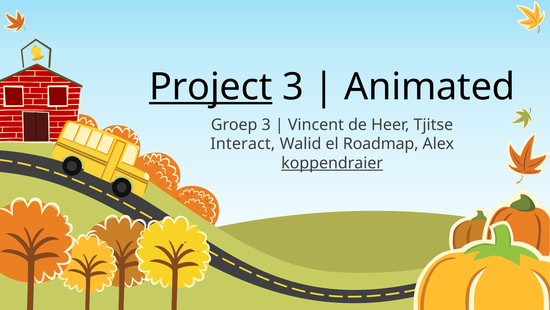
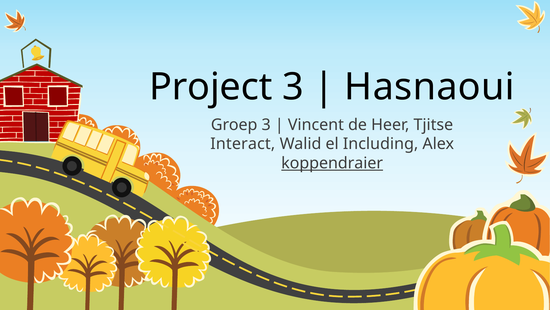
Project underline: present -> none
Animated: Animated -> Hasnaoui
Roadmap: Roadmap -> Including
